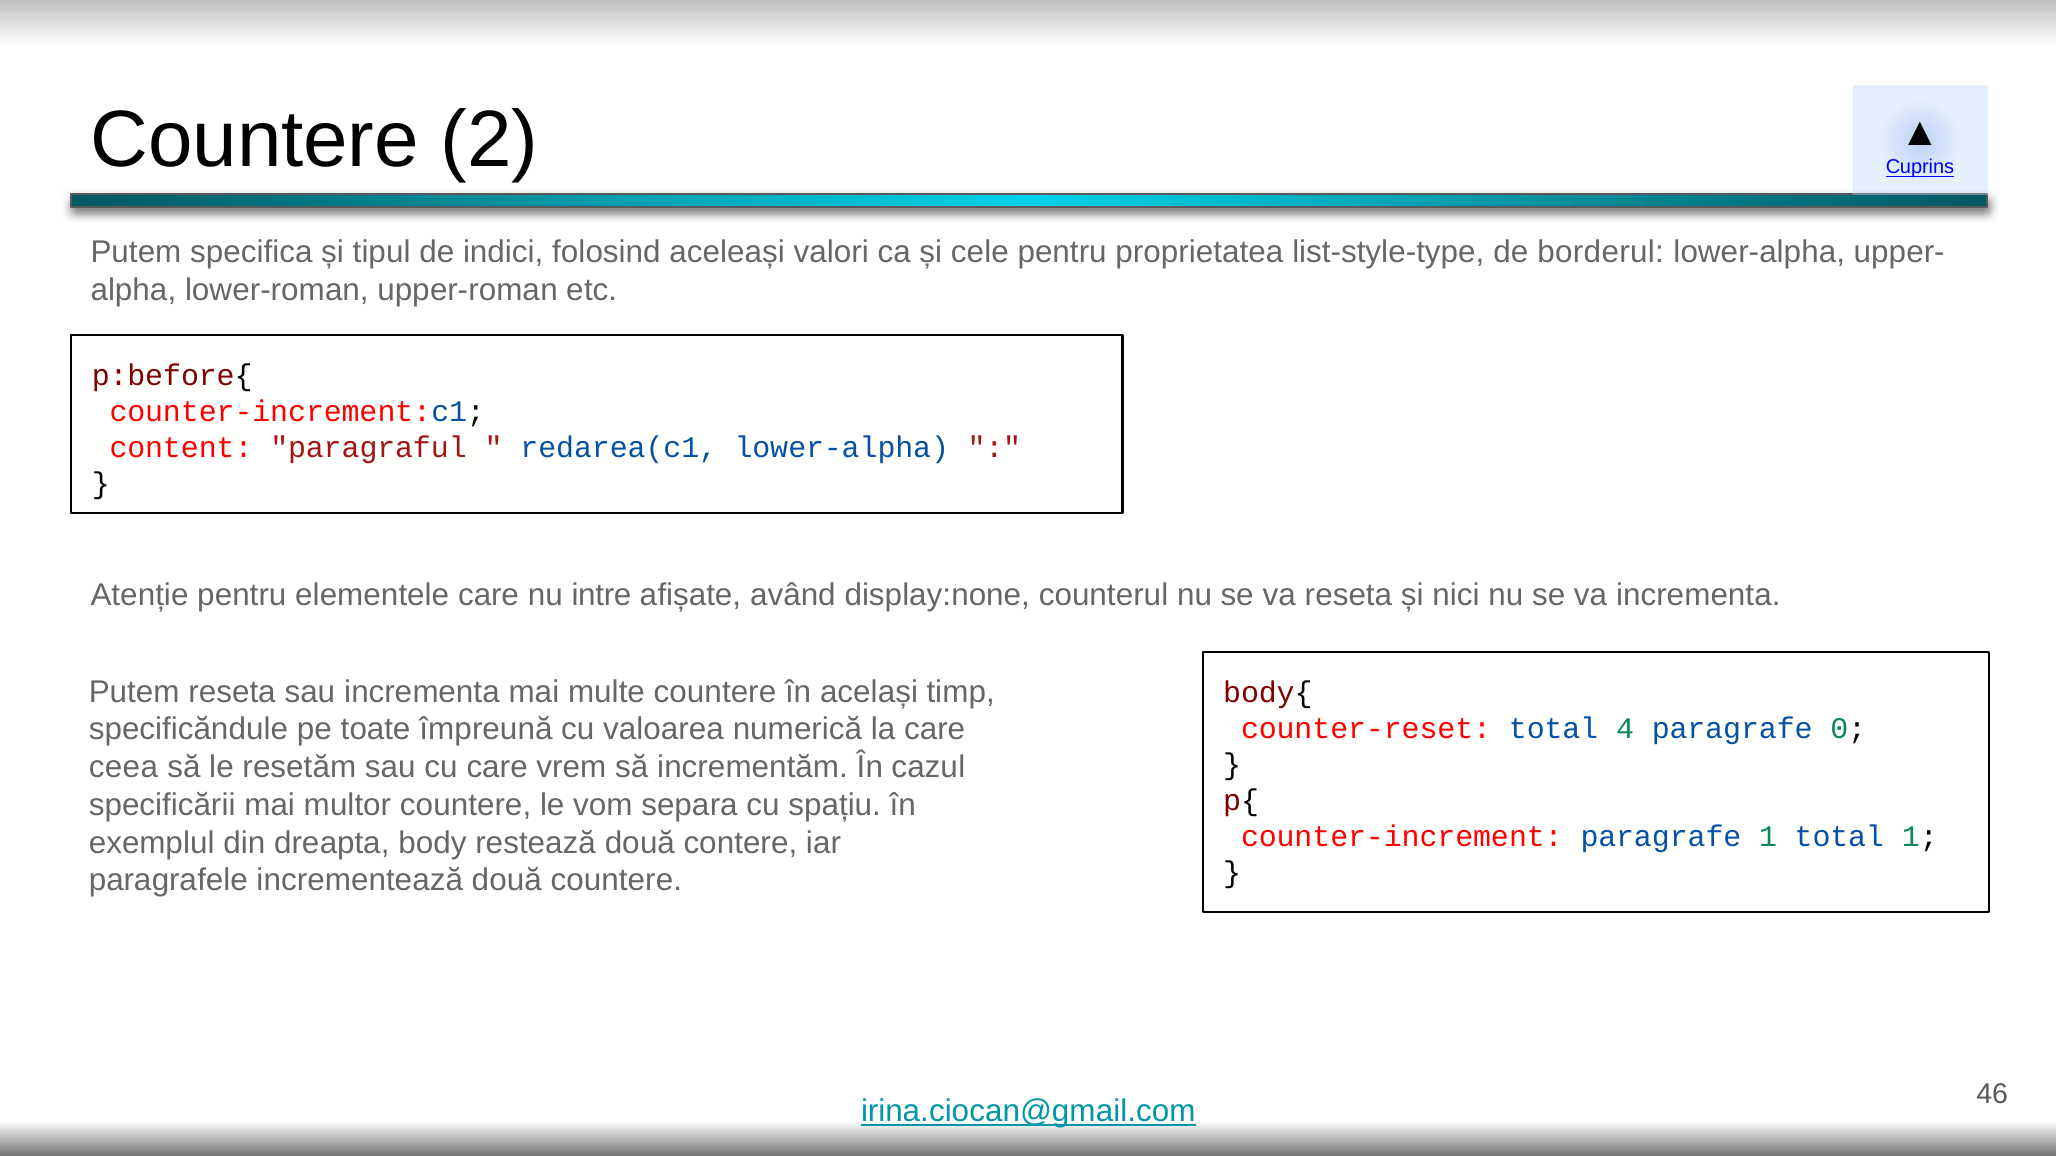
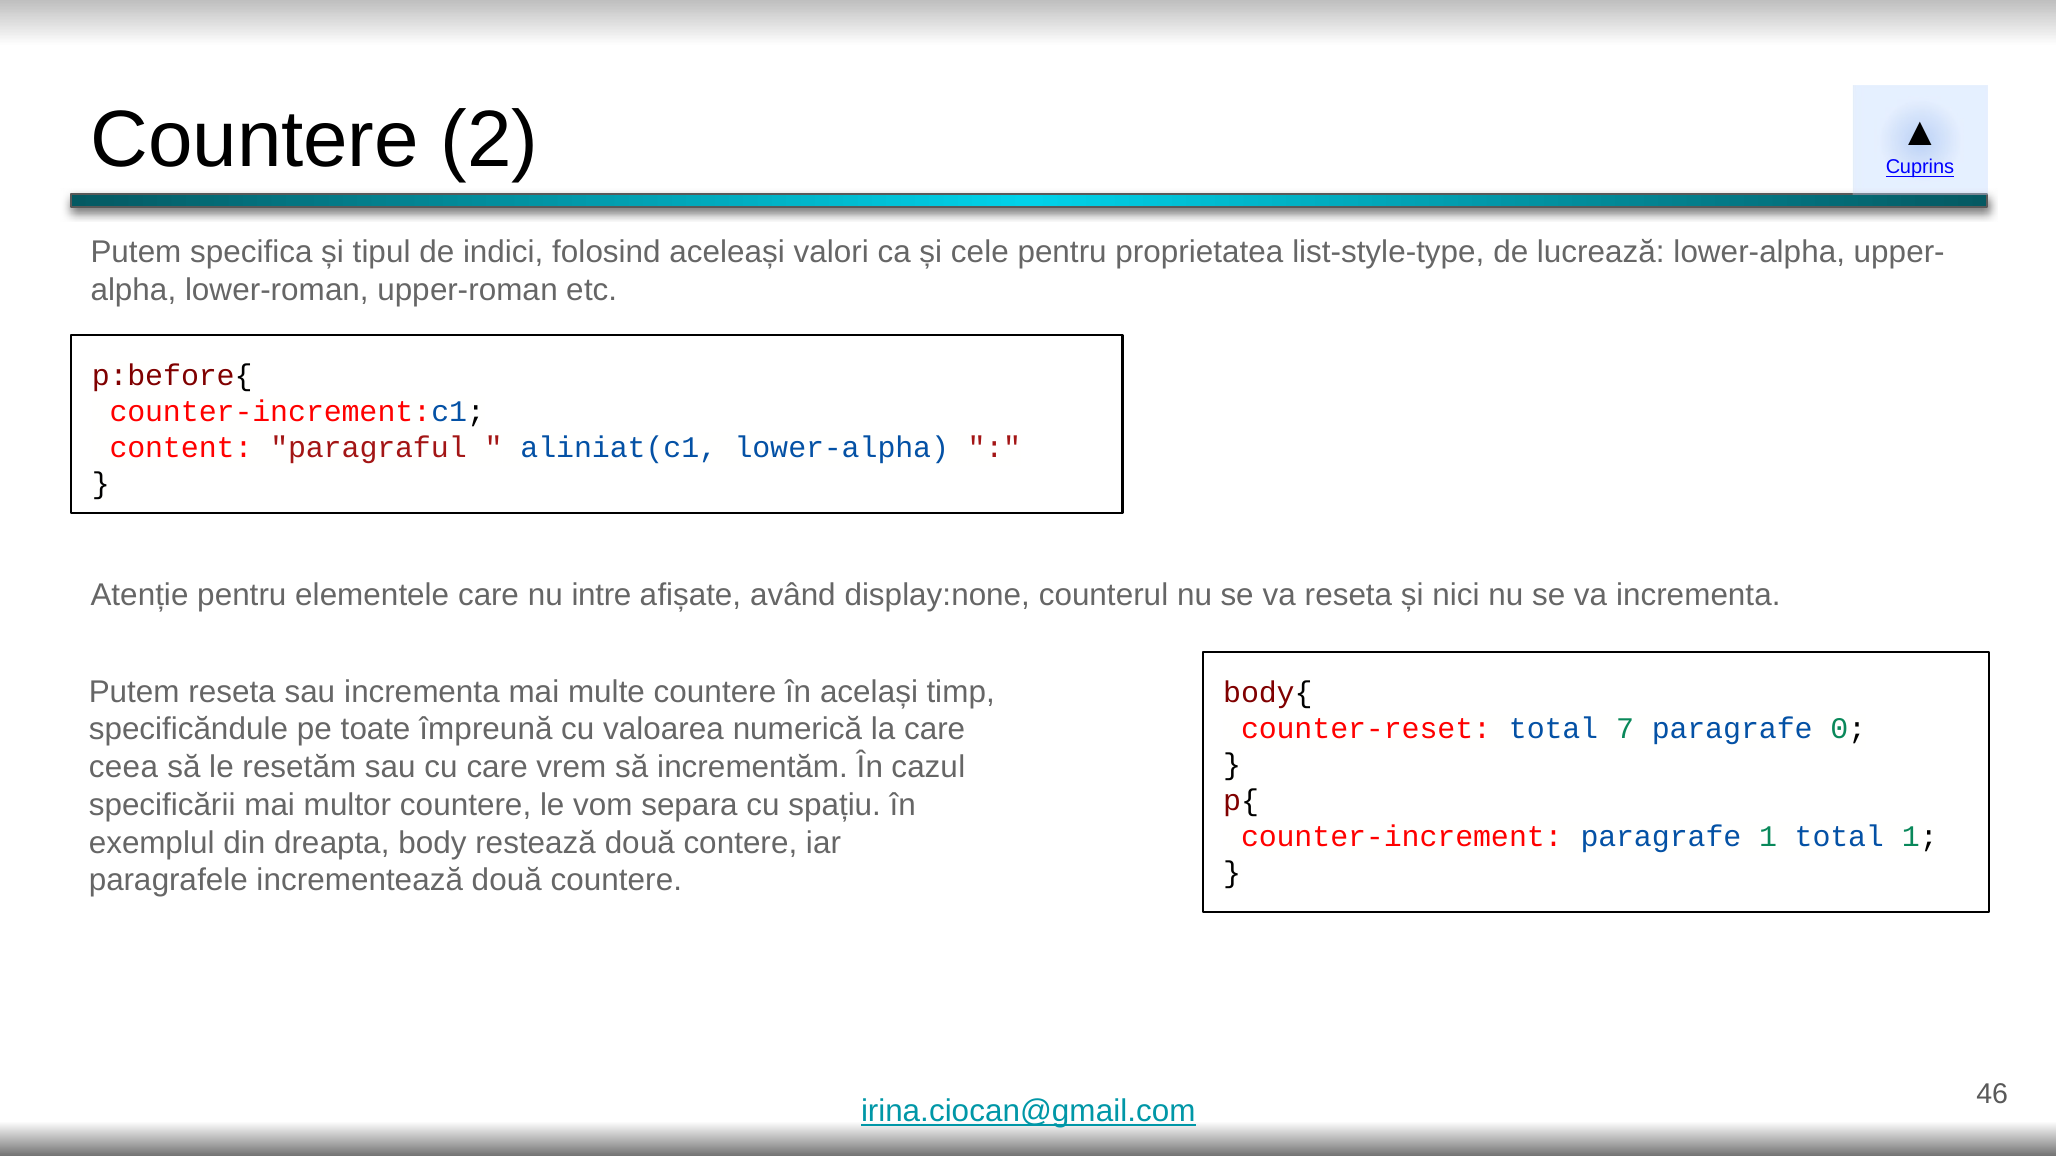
borderul: borderul -> lucrează
redarea(c1: redarea(c1 -> aliniat(c1
4: 4 -> 7
